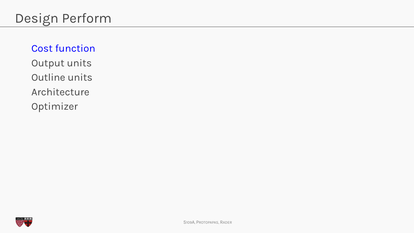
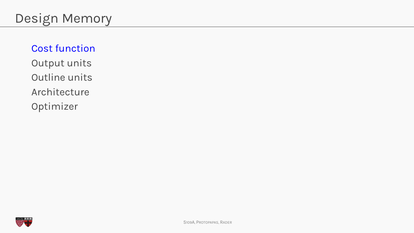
Perform: Perform -> Memory
